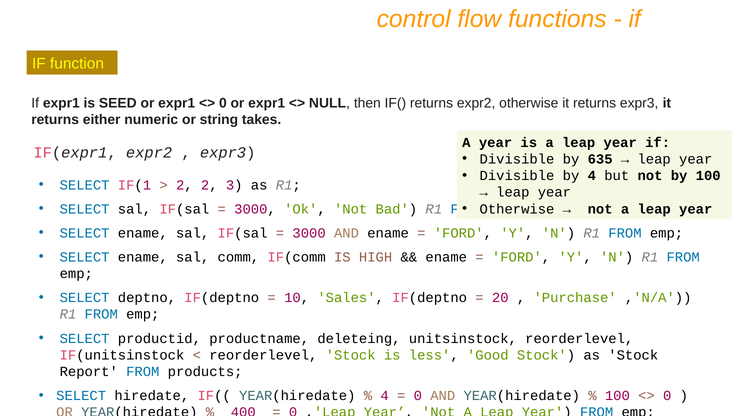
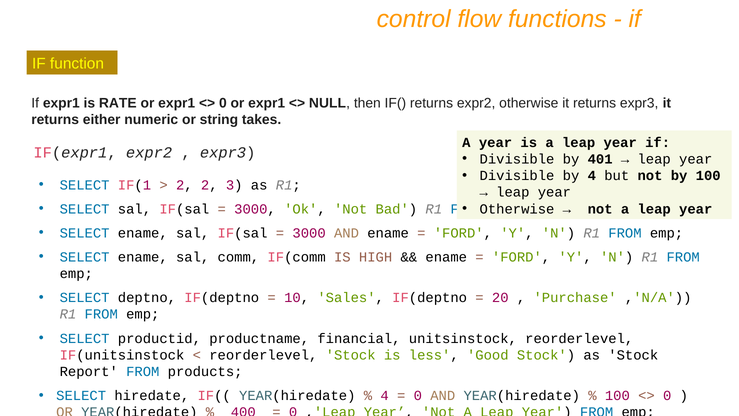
SEED: SEED -> RATE
635: 635 -> 401
deleteing: deleteing -> financial
